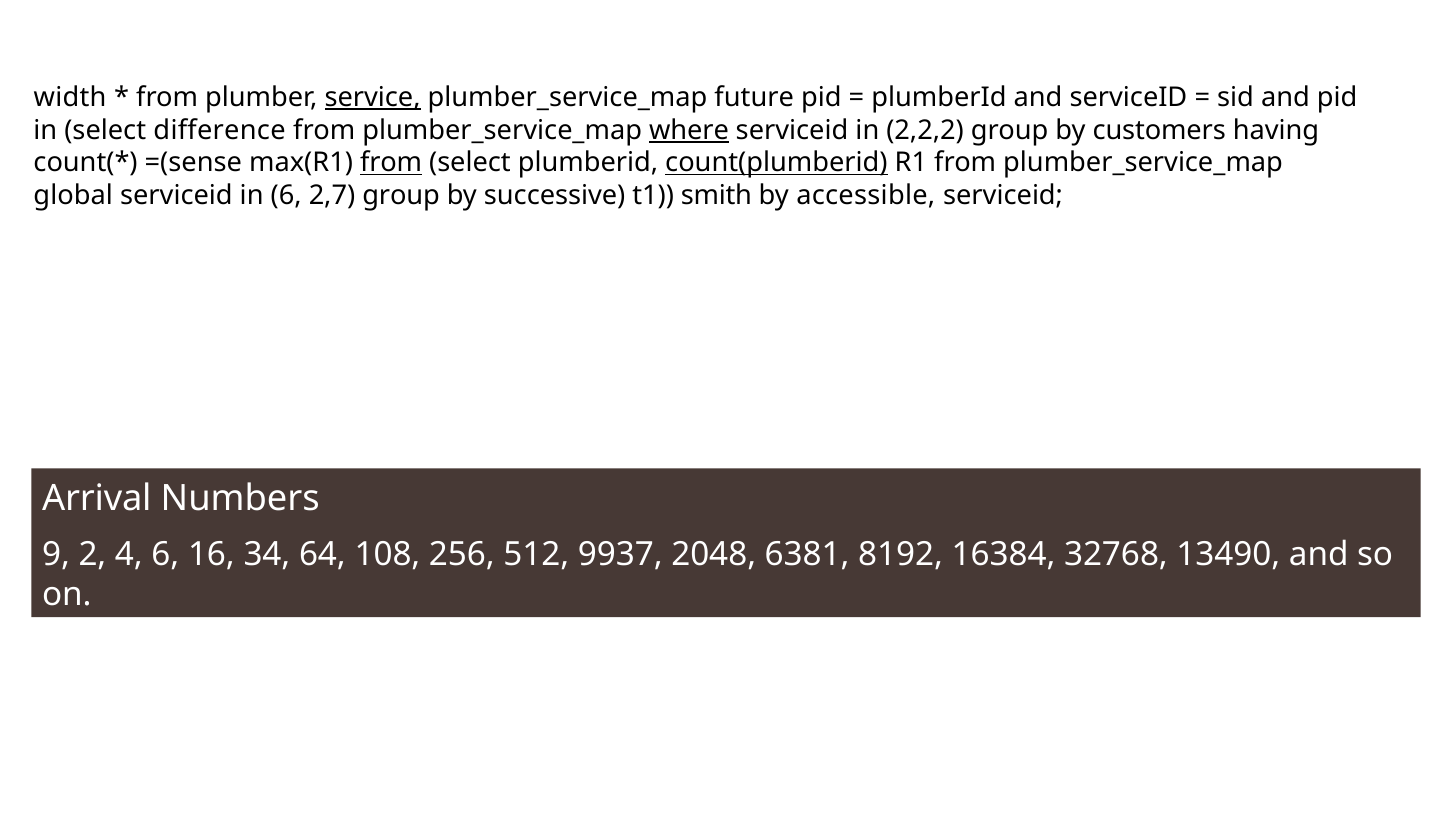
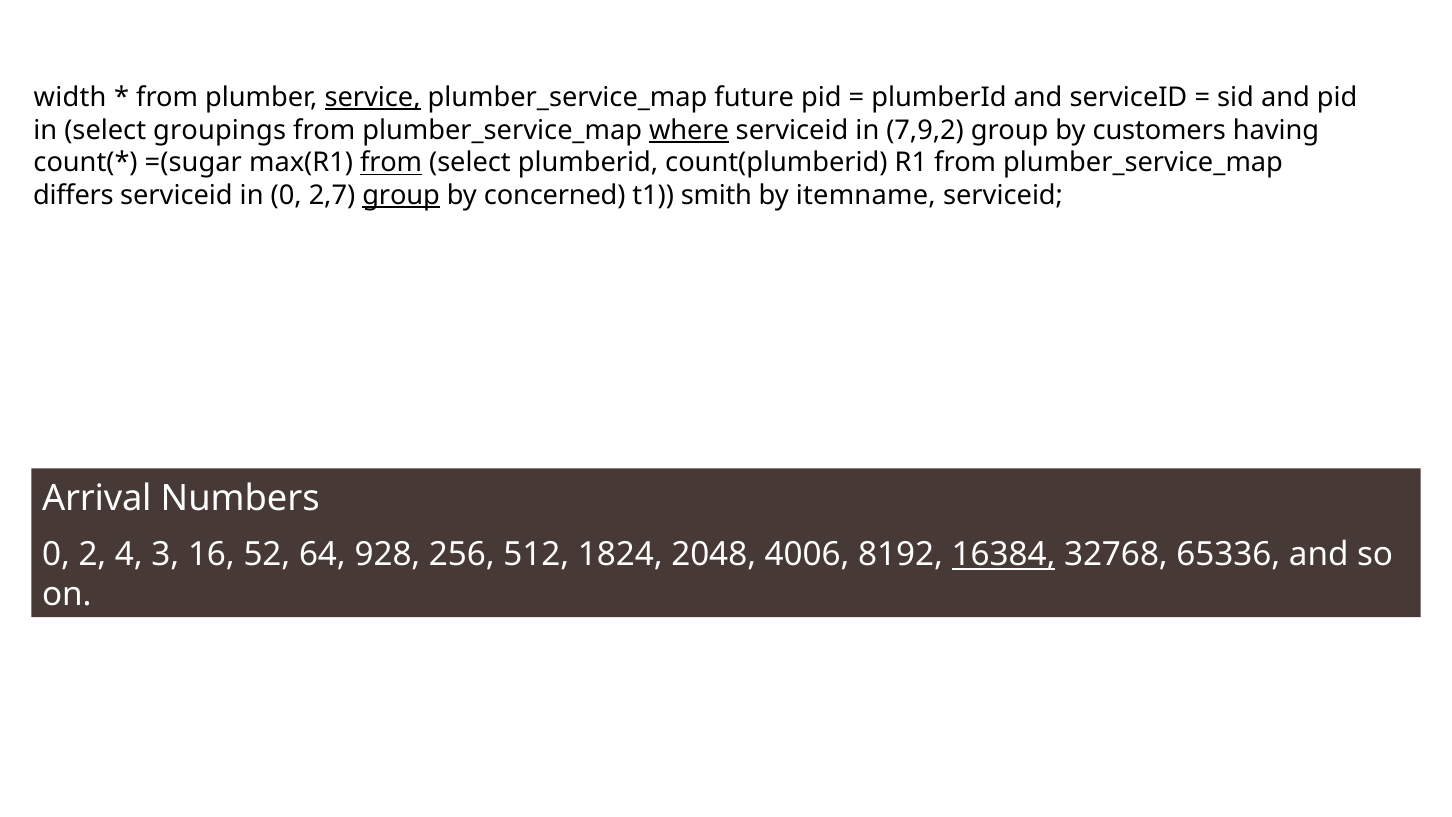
difference: difference -> groupings
2,2,2: 2,2,2 -> 7,9,2
=(sense: =(sense -> =(sugar
count(plumberid underline: present -> none
global: global -> differs
in 6: 6 -> 0
group at (401, 195) underline: none -> present
successive: successive -> concerned
accessible: accessible -> itemname
9 at (56, 554): 9 -> 0
4 6: 6 -> 3
34: 34 -> 52
108: 108 -> 928
9937: 9937 -> 1824
6381: 6381 -> 4006
16384 underline: none -> present
13490: 13490 -> 65336
